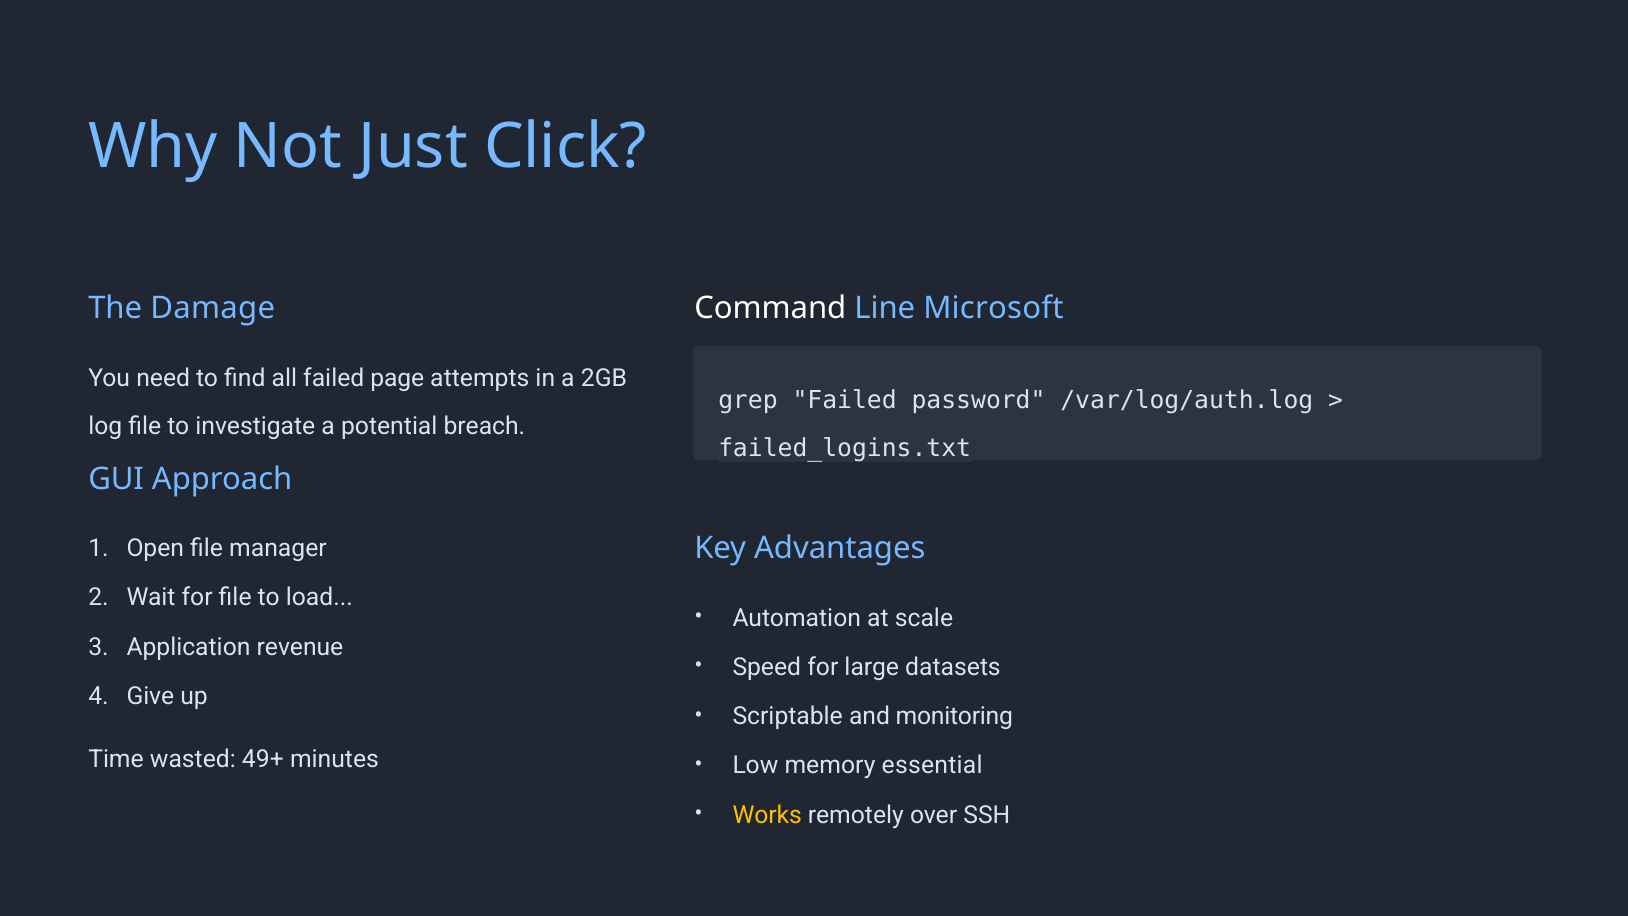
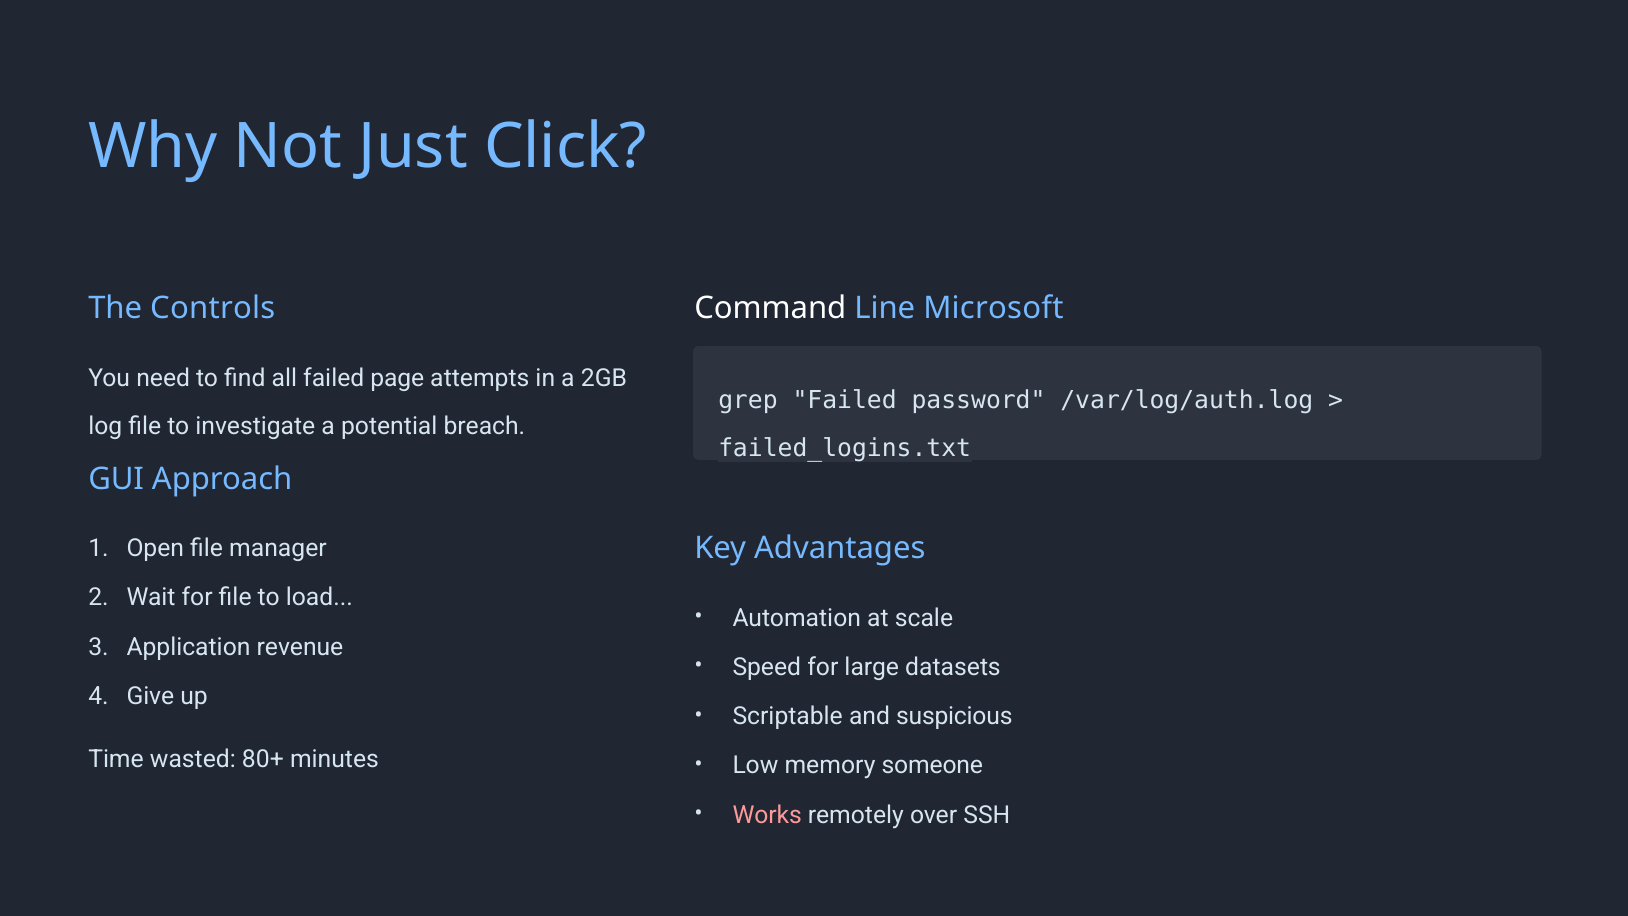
Damage: Damage -> Controls
monitoring: monitoring -> suspicious
49+: 49+ -> 80+
essential: essential -> someone
Works colour: yellow -> pink
